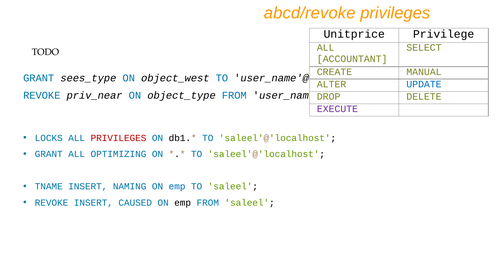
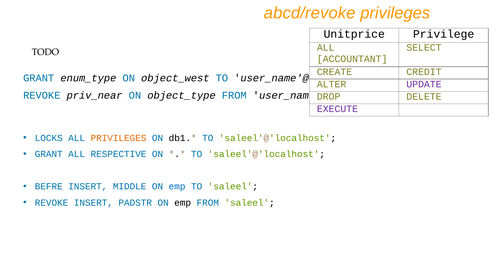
MANUAL: MANUAL -> CREDIT
sees_type: sees_type -> enum_type
UPDATE colour: blue -> purple
PRIVILEGES at (118, 138) colour: red -> orange
OPTIMIZING: OPTIMIZING -> RESPECTIVE
TNAME: TNAME -> BEFRE
NAMING: NAMING -> MIDDLE
CAUSED: CAUSED -> PADSTR
